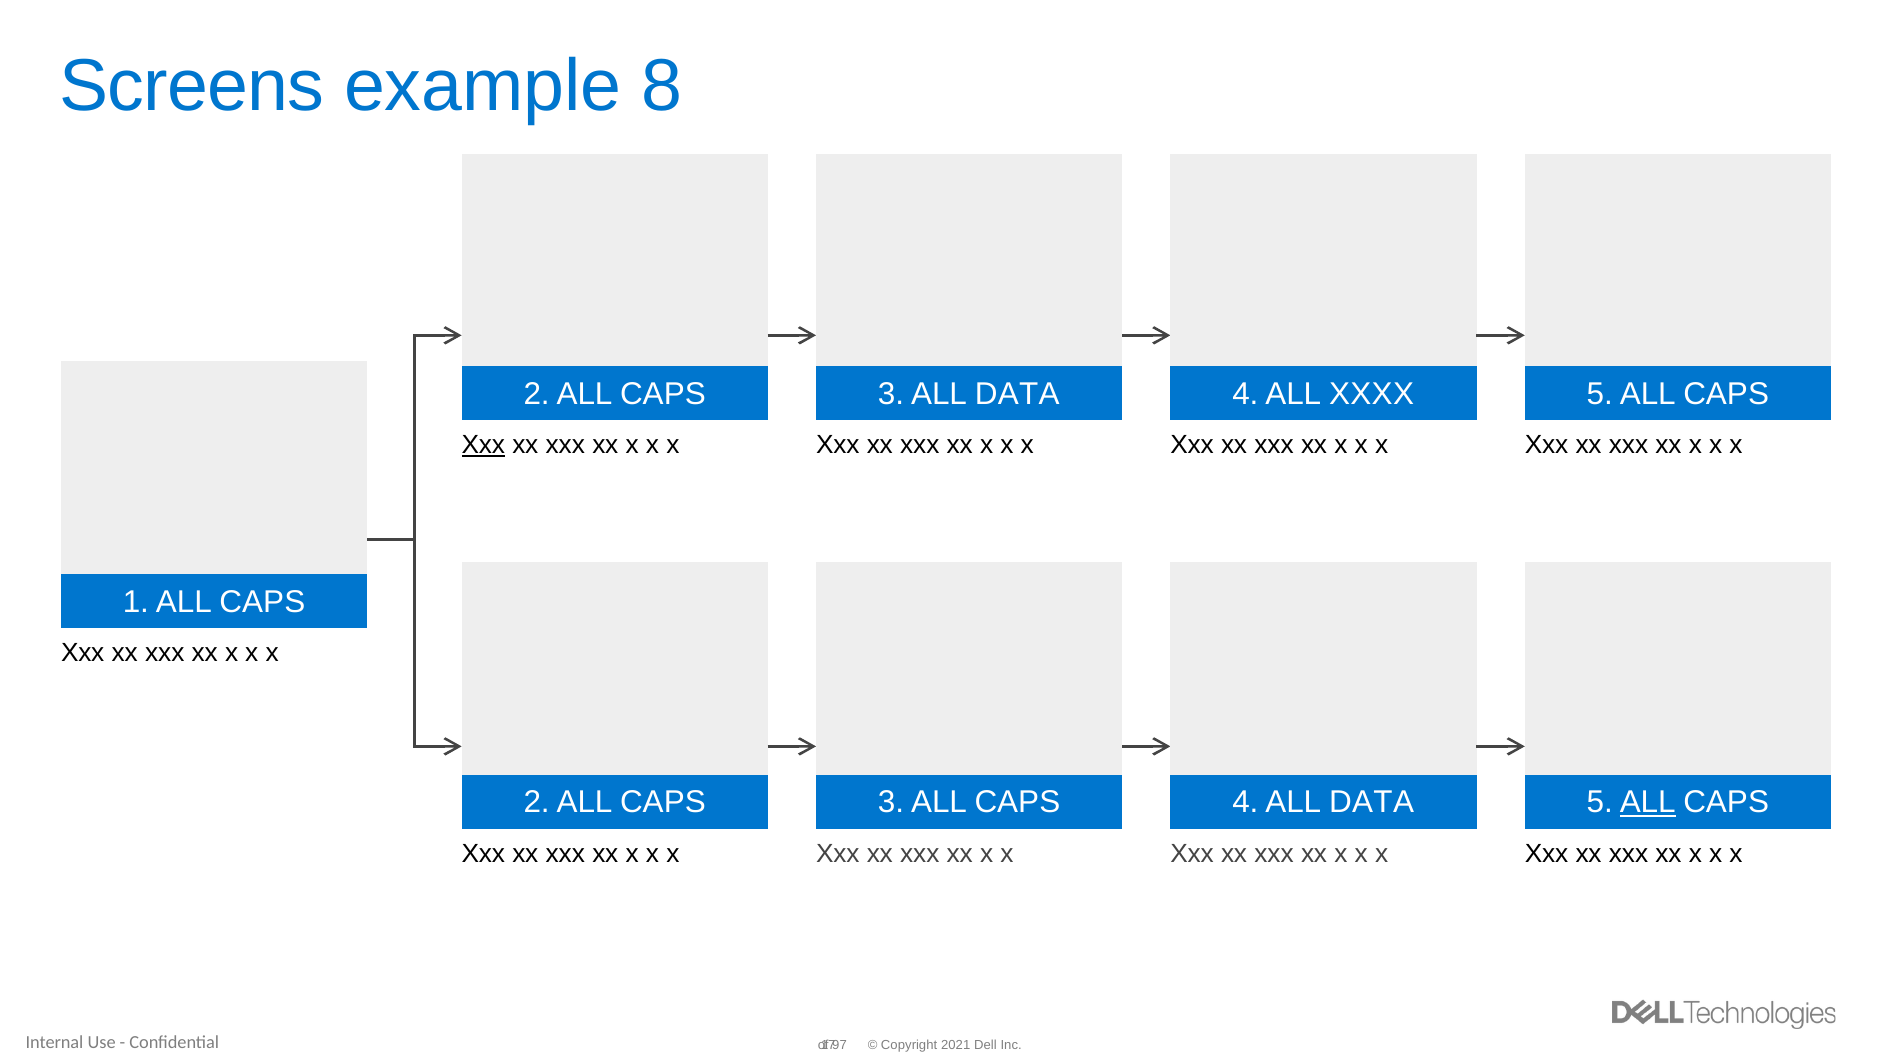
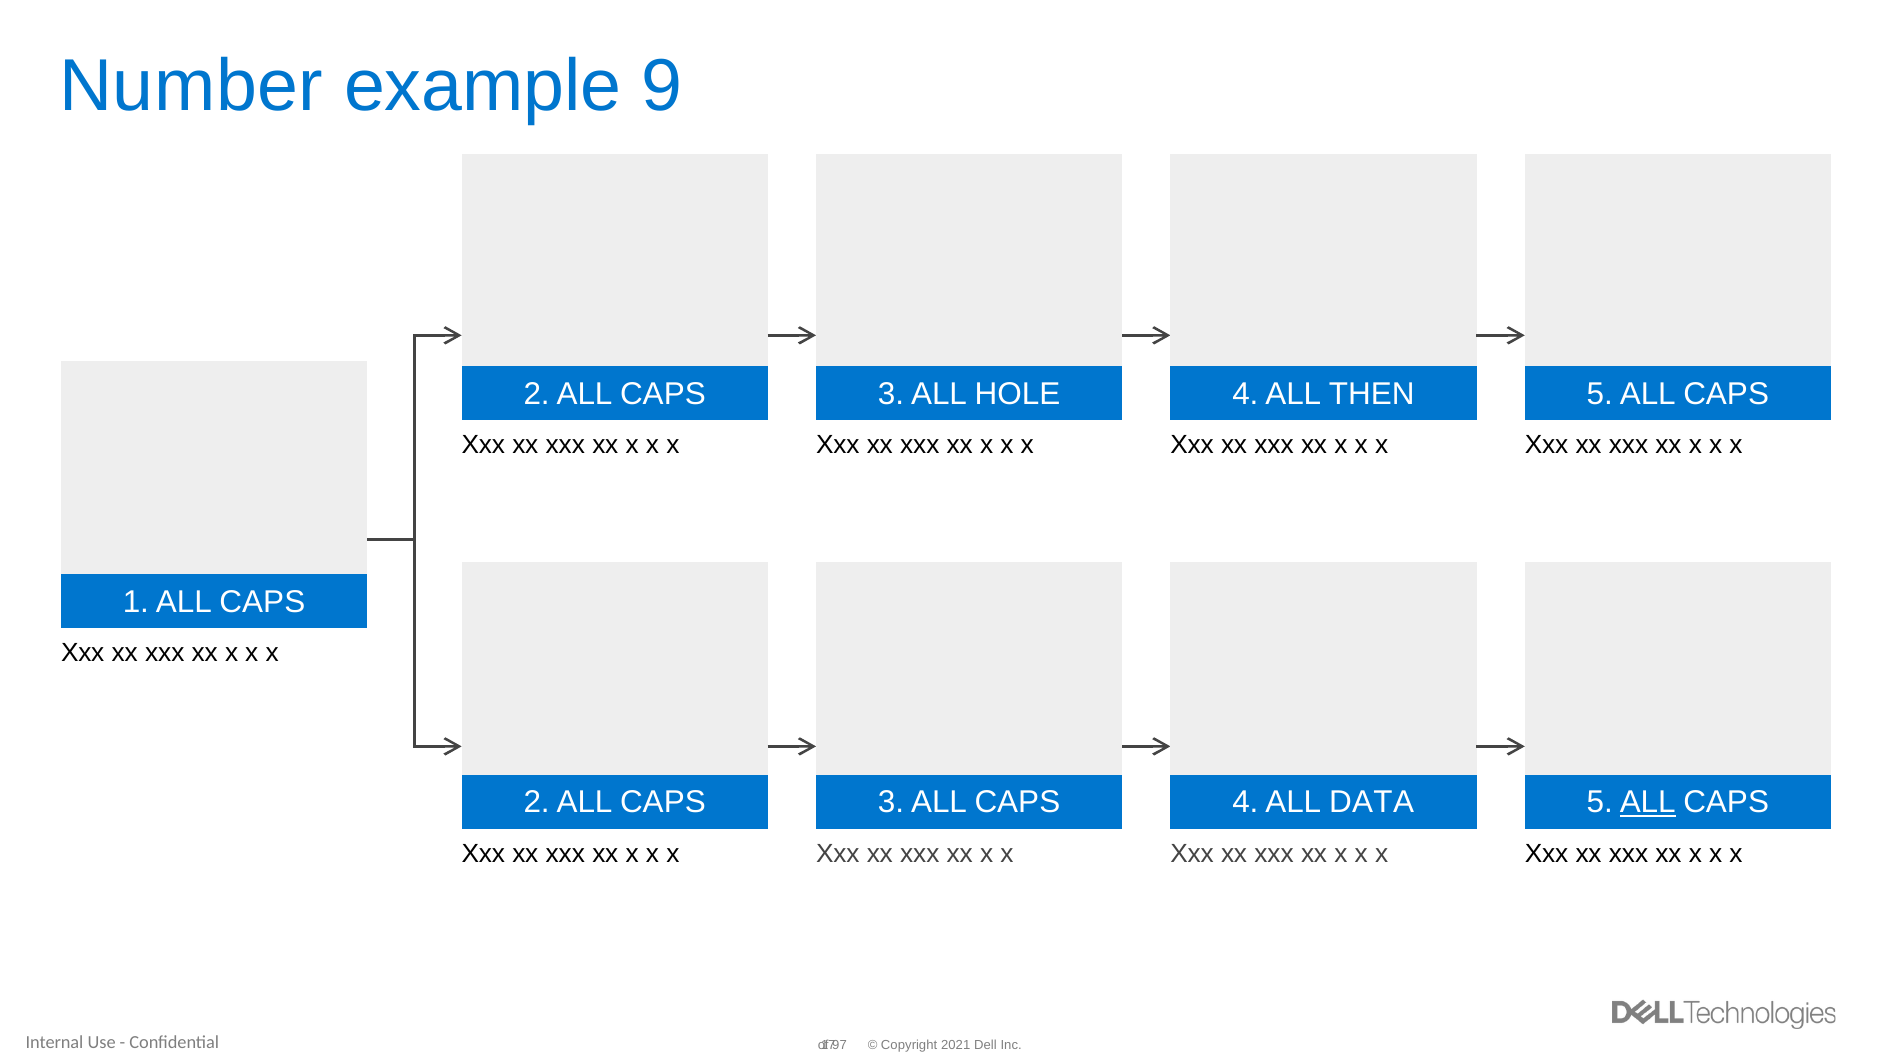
Screens: Screens -> Number
8: 8 -> 9
3 ALL DATA: DATA -> HOLE
XXXX: XXXX -> THEN
Xxx at (483, 445) underline: present -> none
